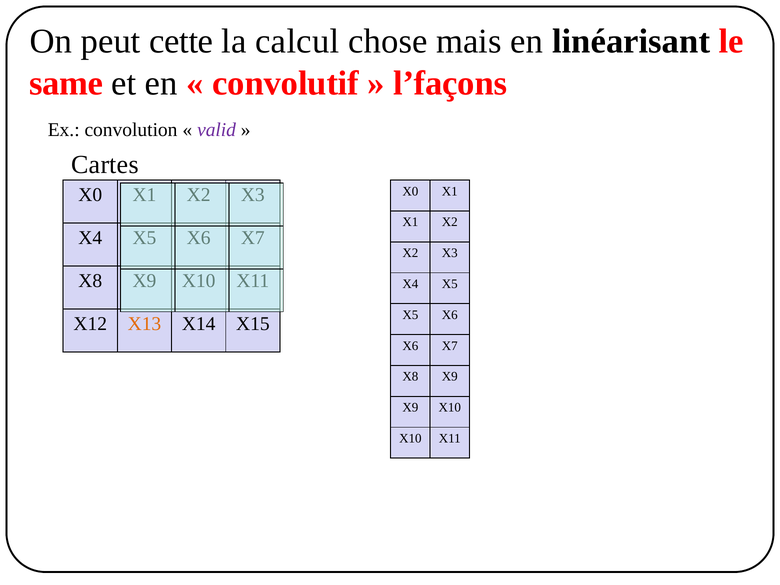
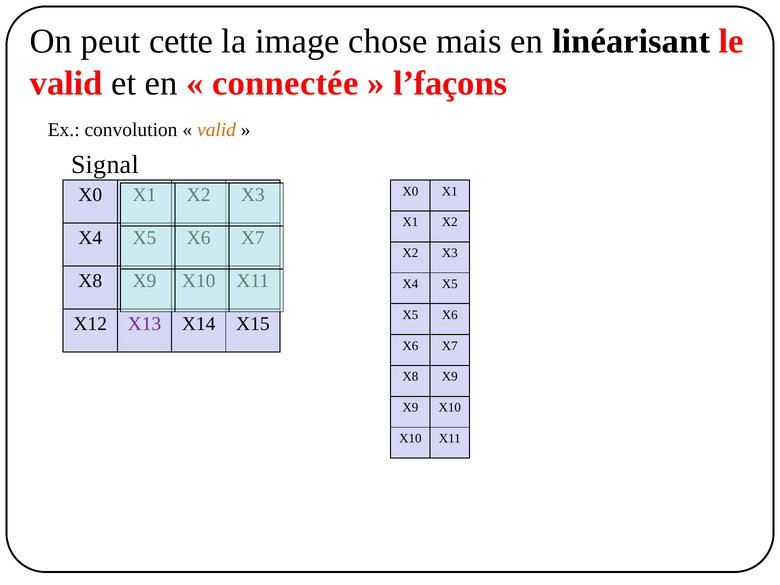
calcul: calcul -> image
same at (66, 83): same -> valid
convolutif: convolutif -> connectée
valid at (217, 130) colour: purple -> orange
Cartes: Cartes -> Signal
X13 colour: orange -> purple
